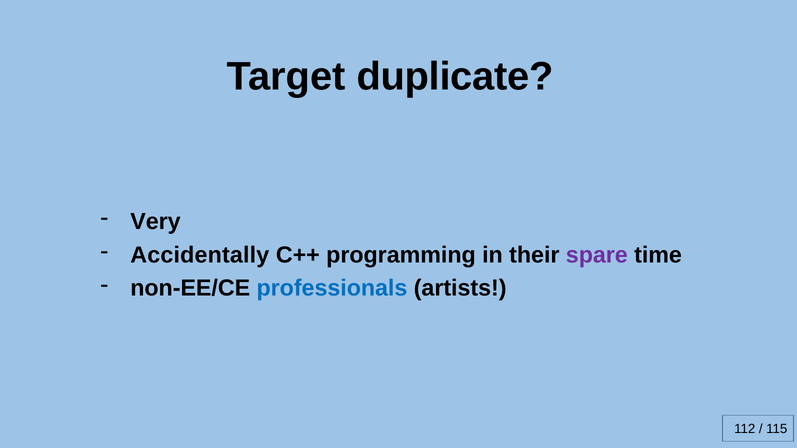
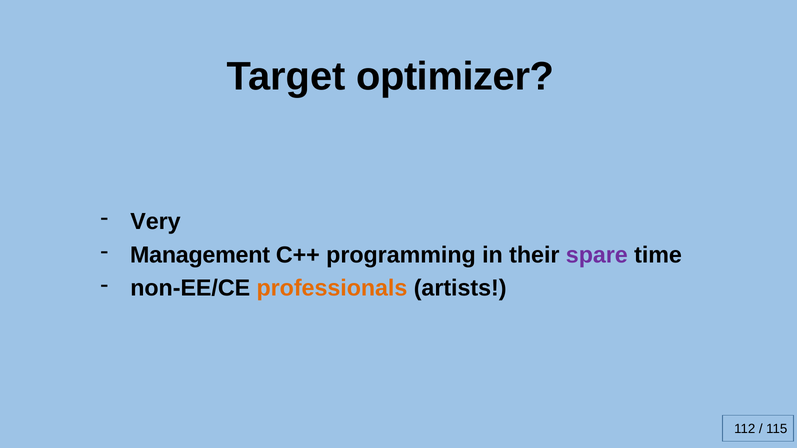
duplicate: duplicate -> optimizer
Accidentally: Accidentally -> Management
professionals colour: blue -> orange
